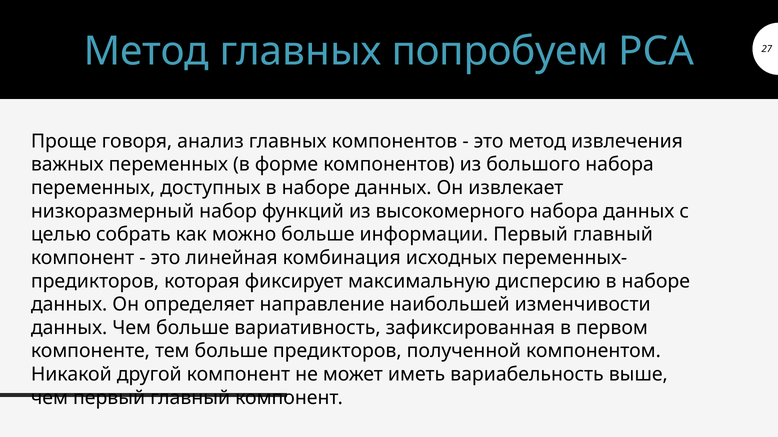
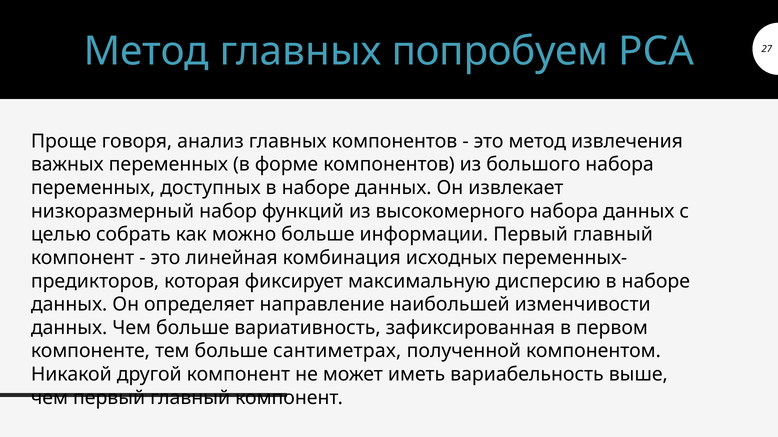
больше предикторов: предикторов -> сантиметрах
